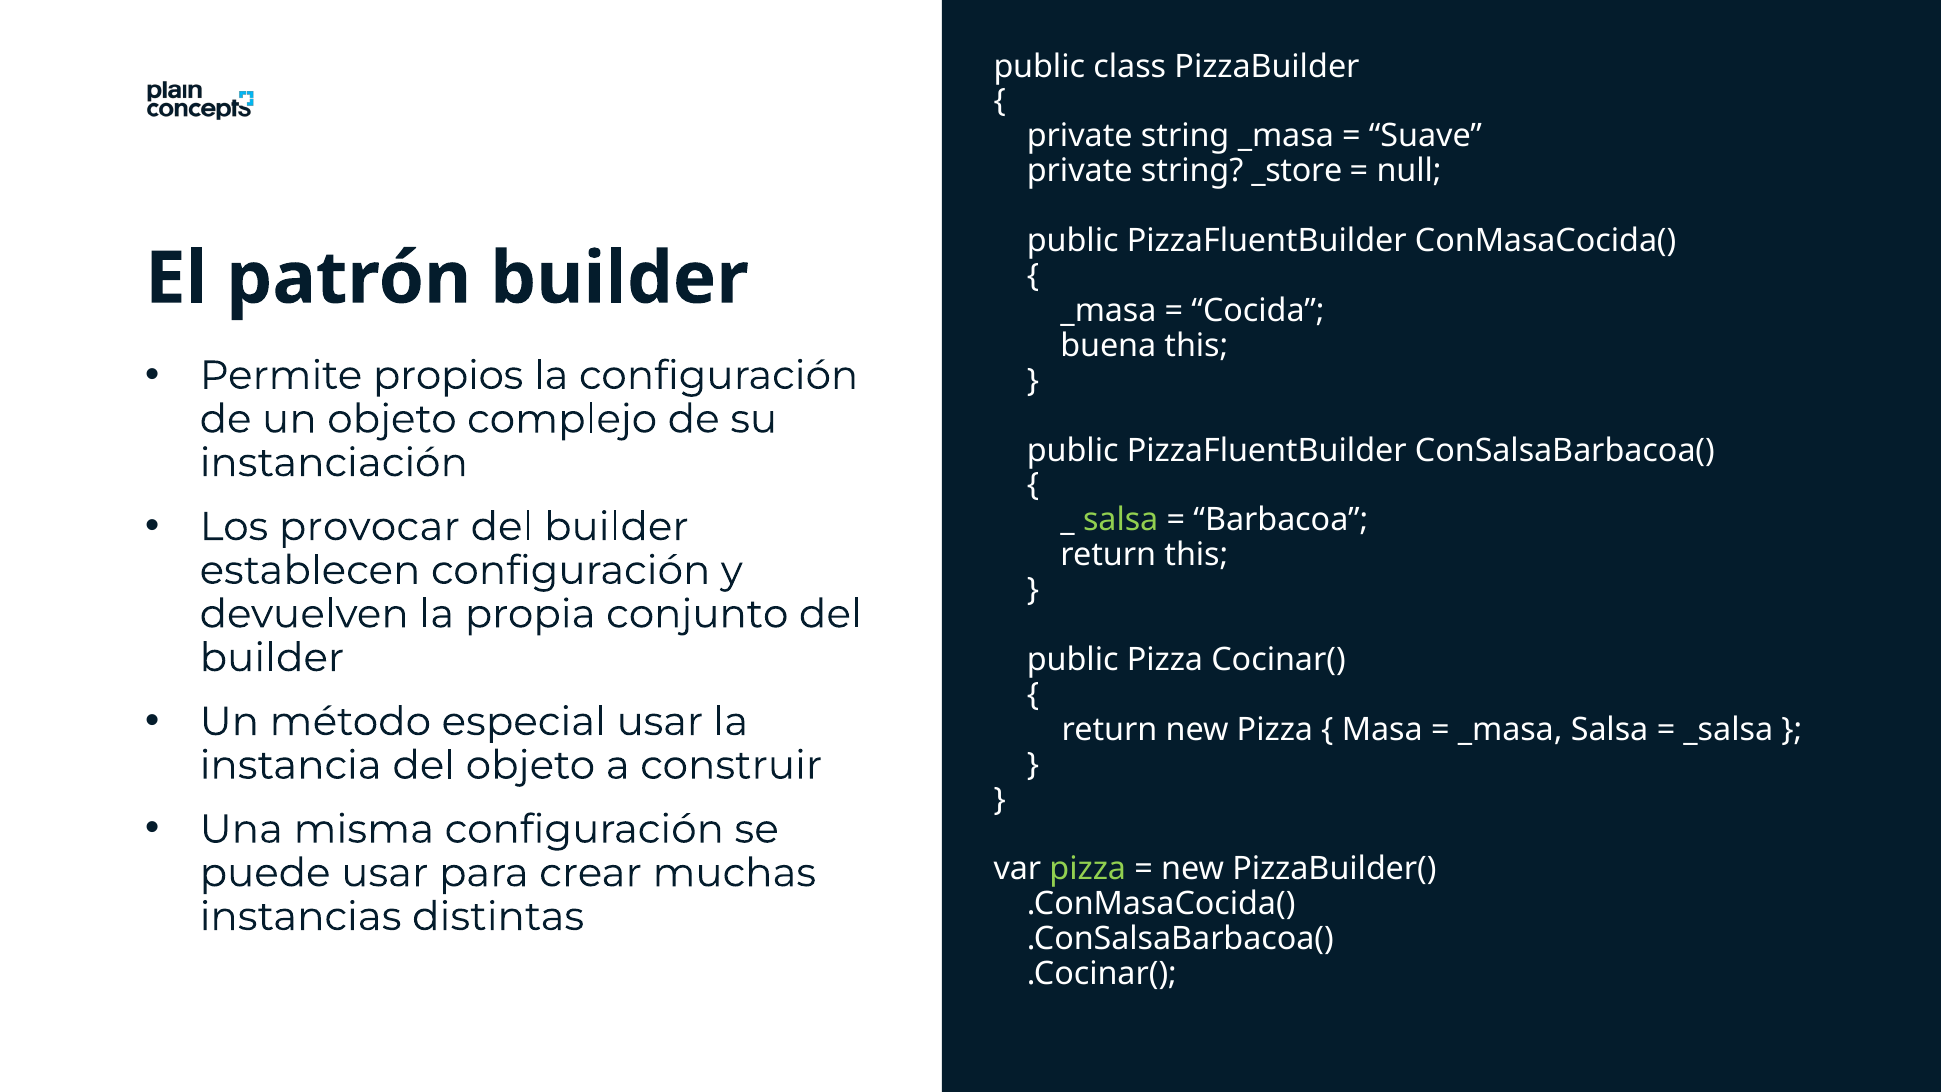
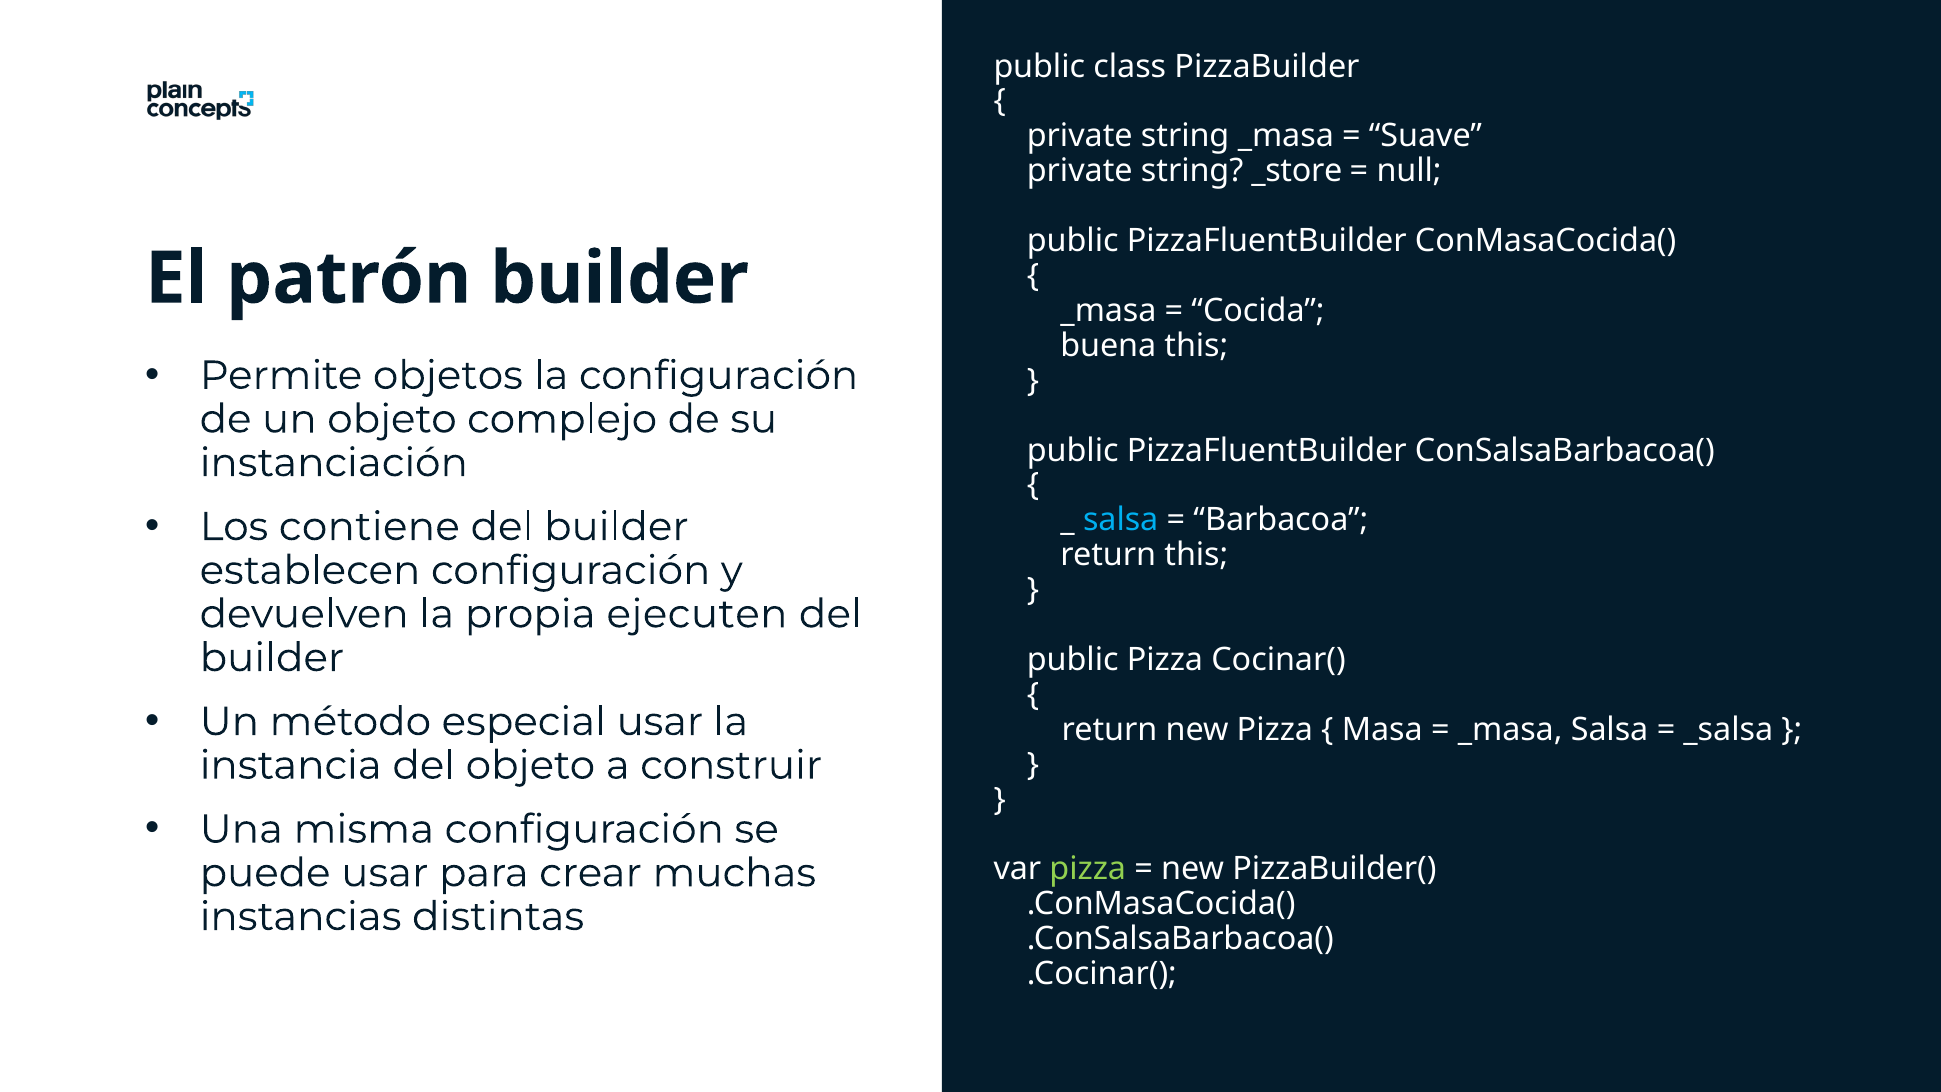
propios: propios -> objetos
provocar: provocar -> contiene
salsa at (1121, 520) colour: light green -> light blue
conjunto: conjunto -> ejecuten
